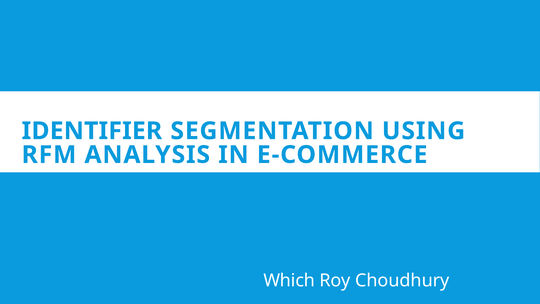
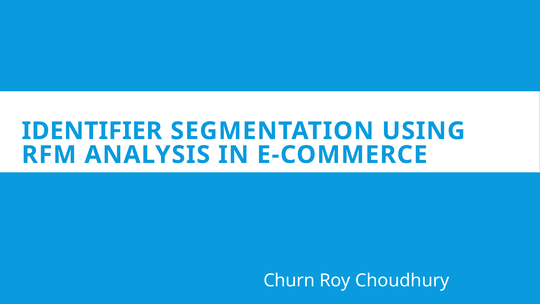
Which: Which -> Churn
